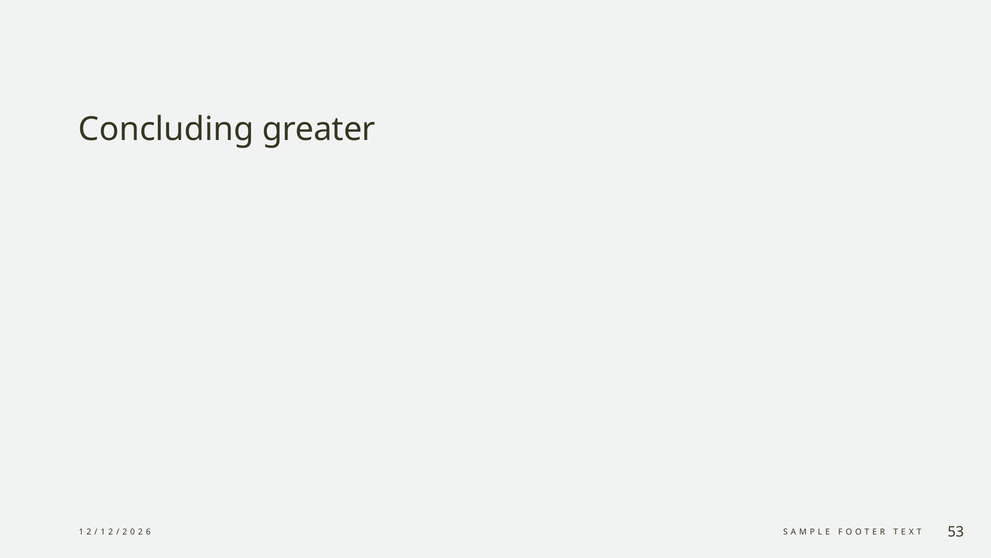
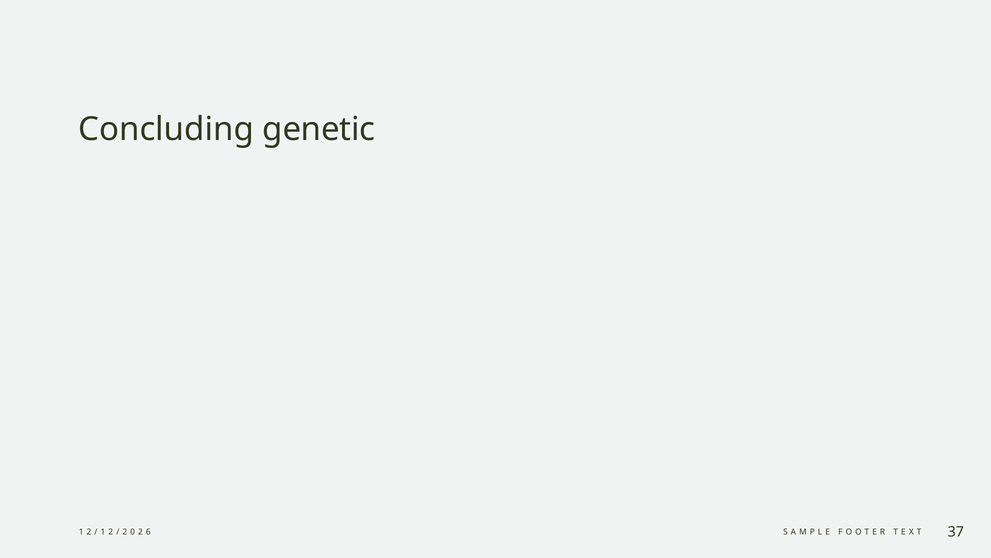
greater: greater -> genetic
53: 53 -> 37
